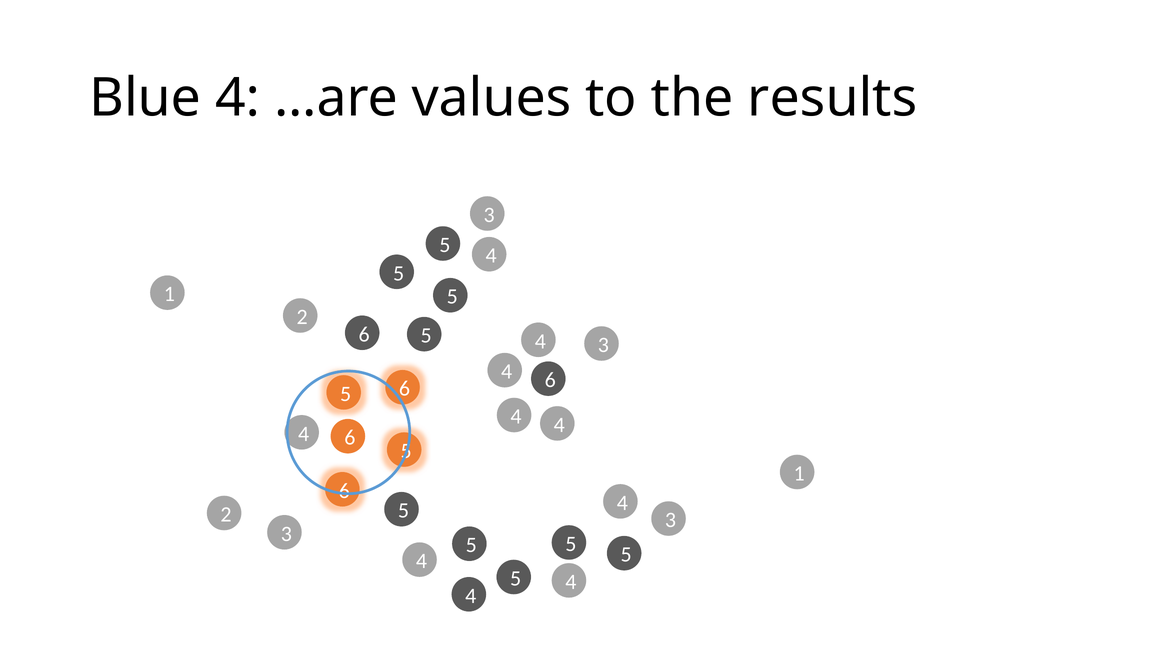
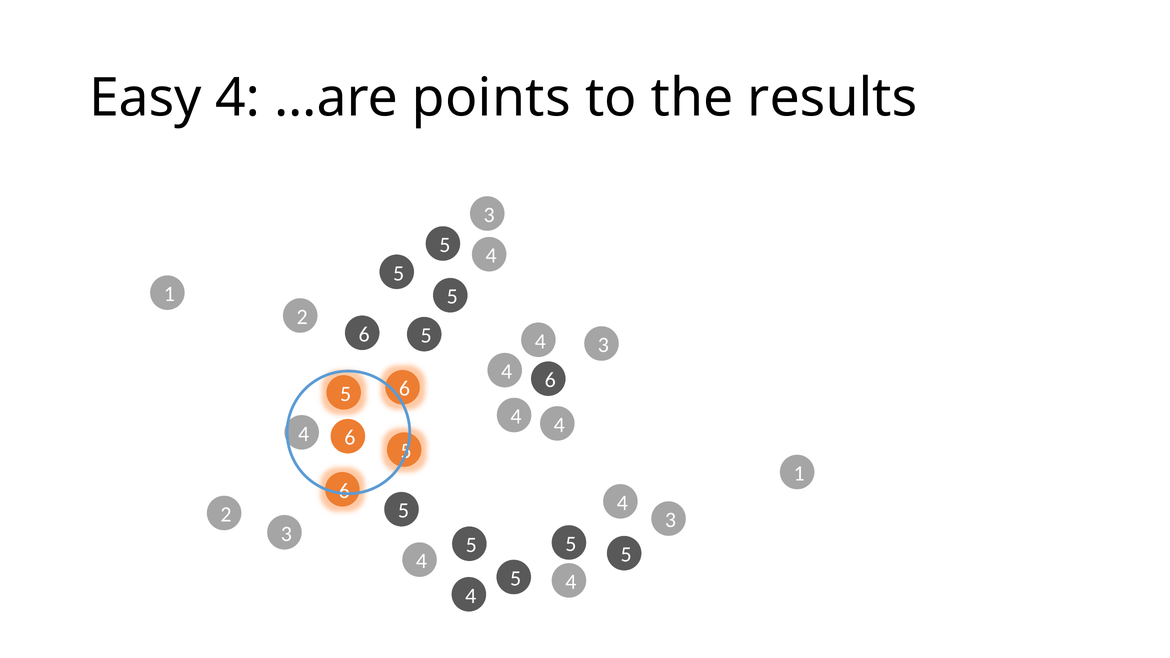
Blue: Blue -> Easy
values: values -> points
